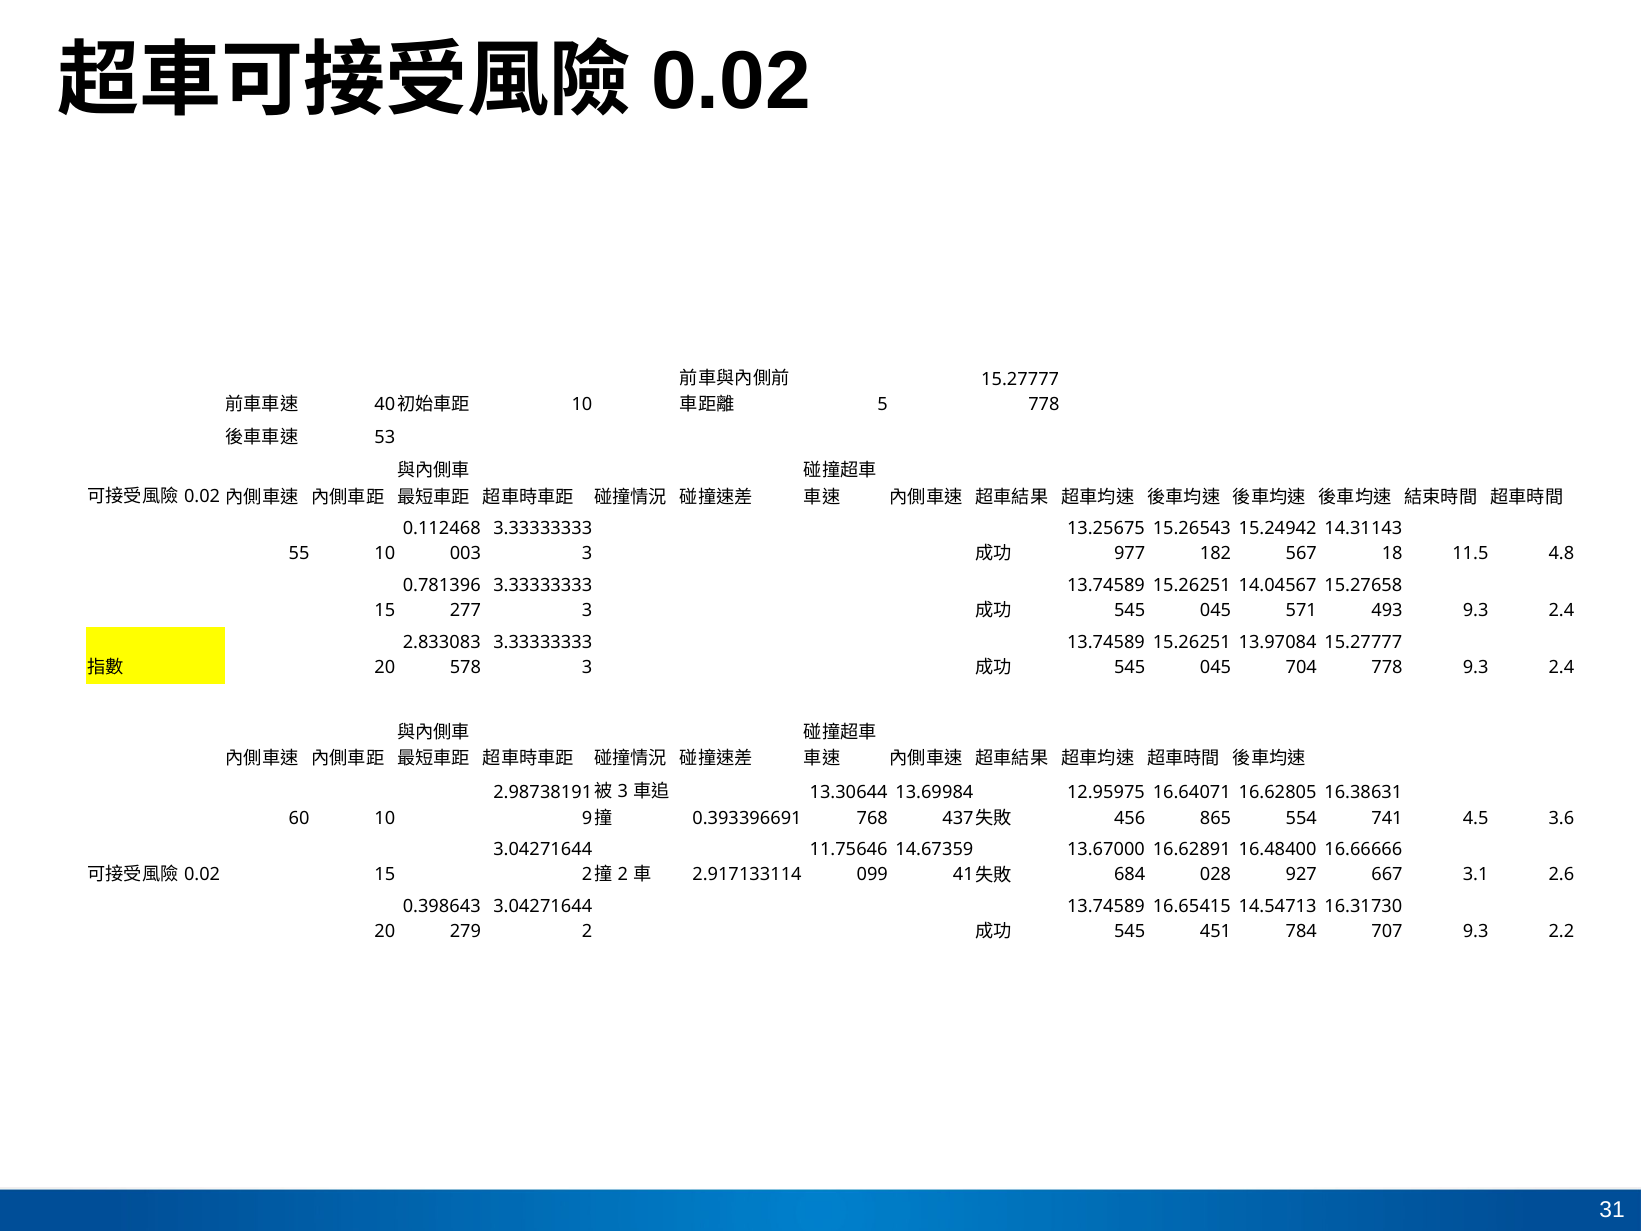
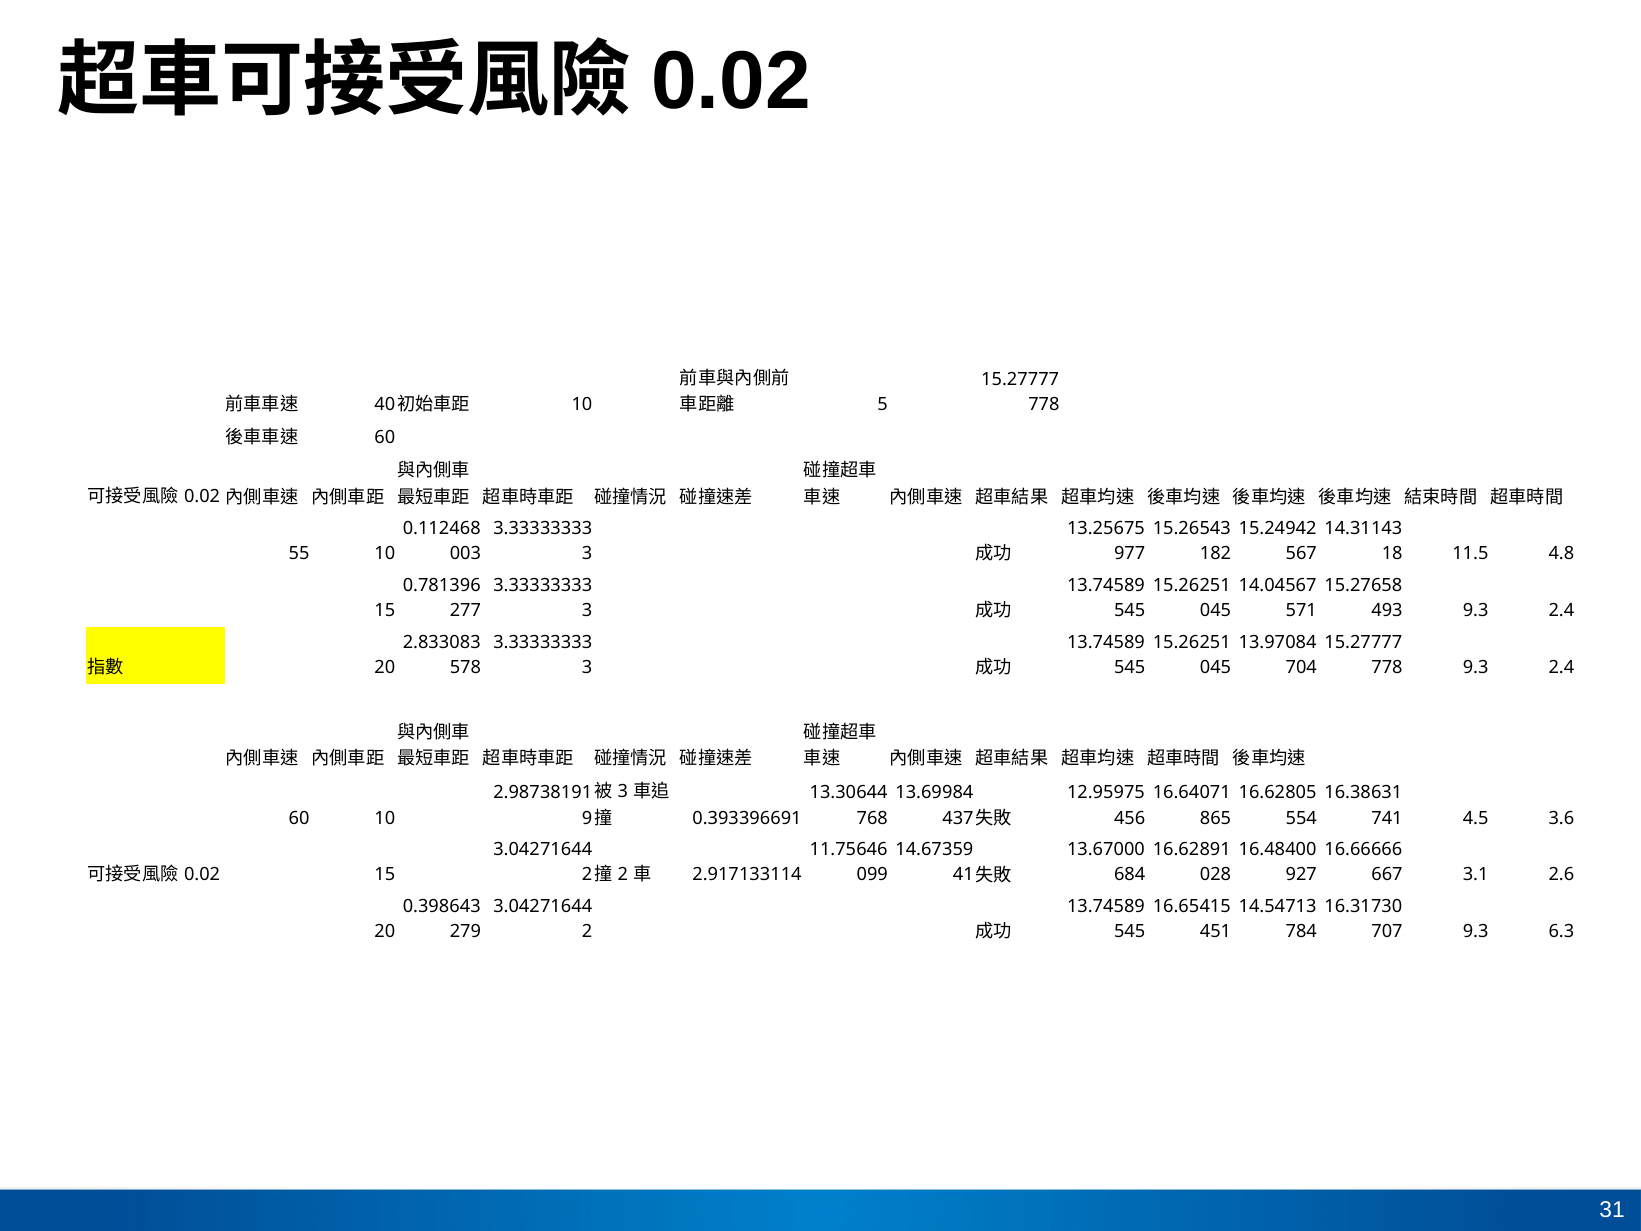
53 at (385, 437): 53 -> 60
2.2: 2.2 -> 6.3
